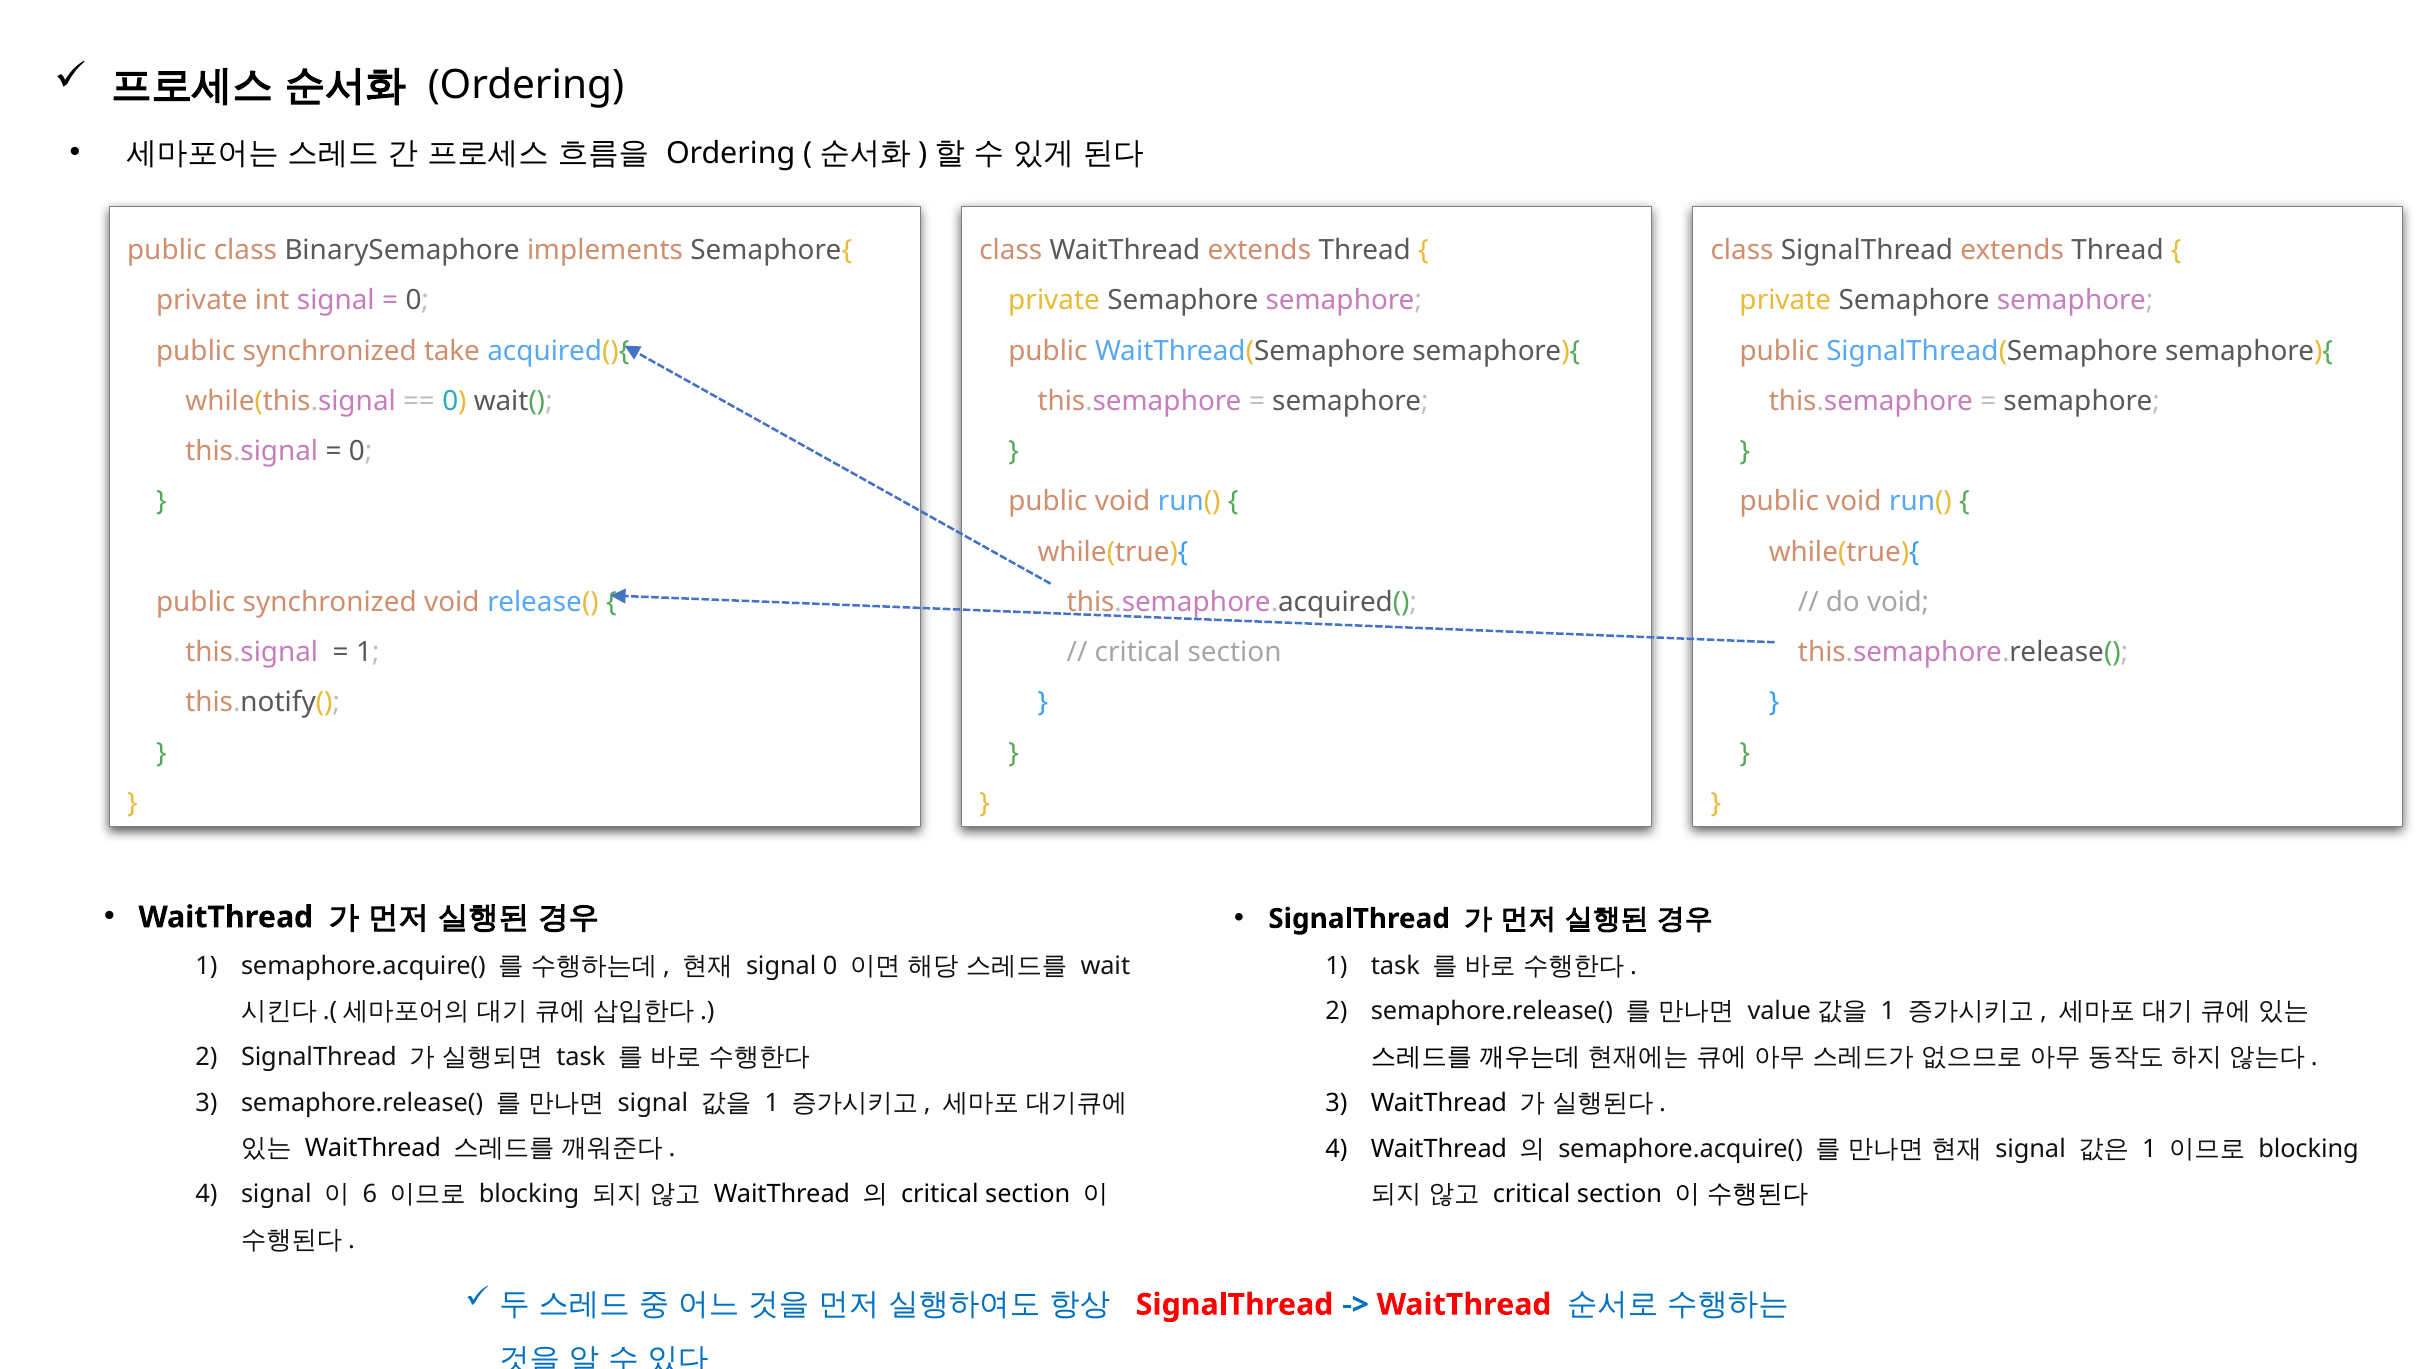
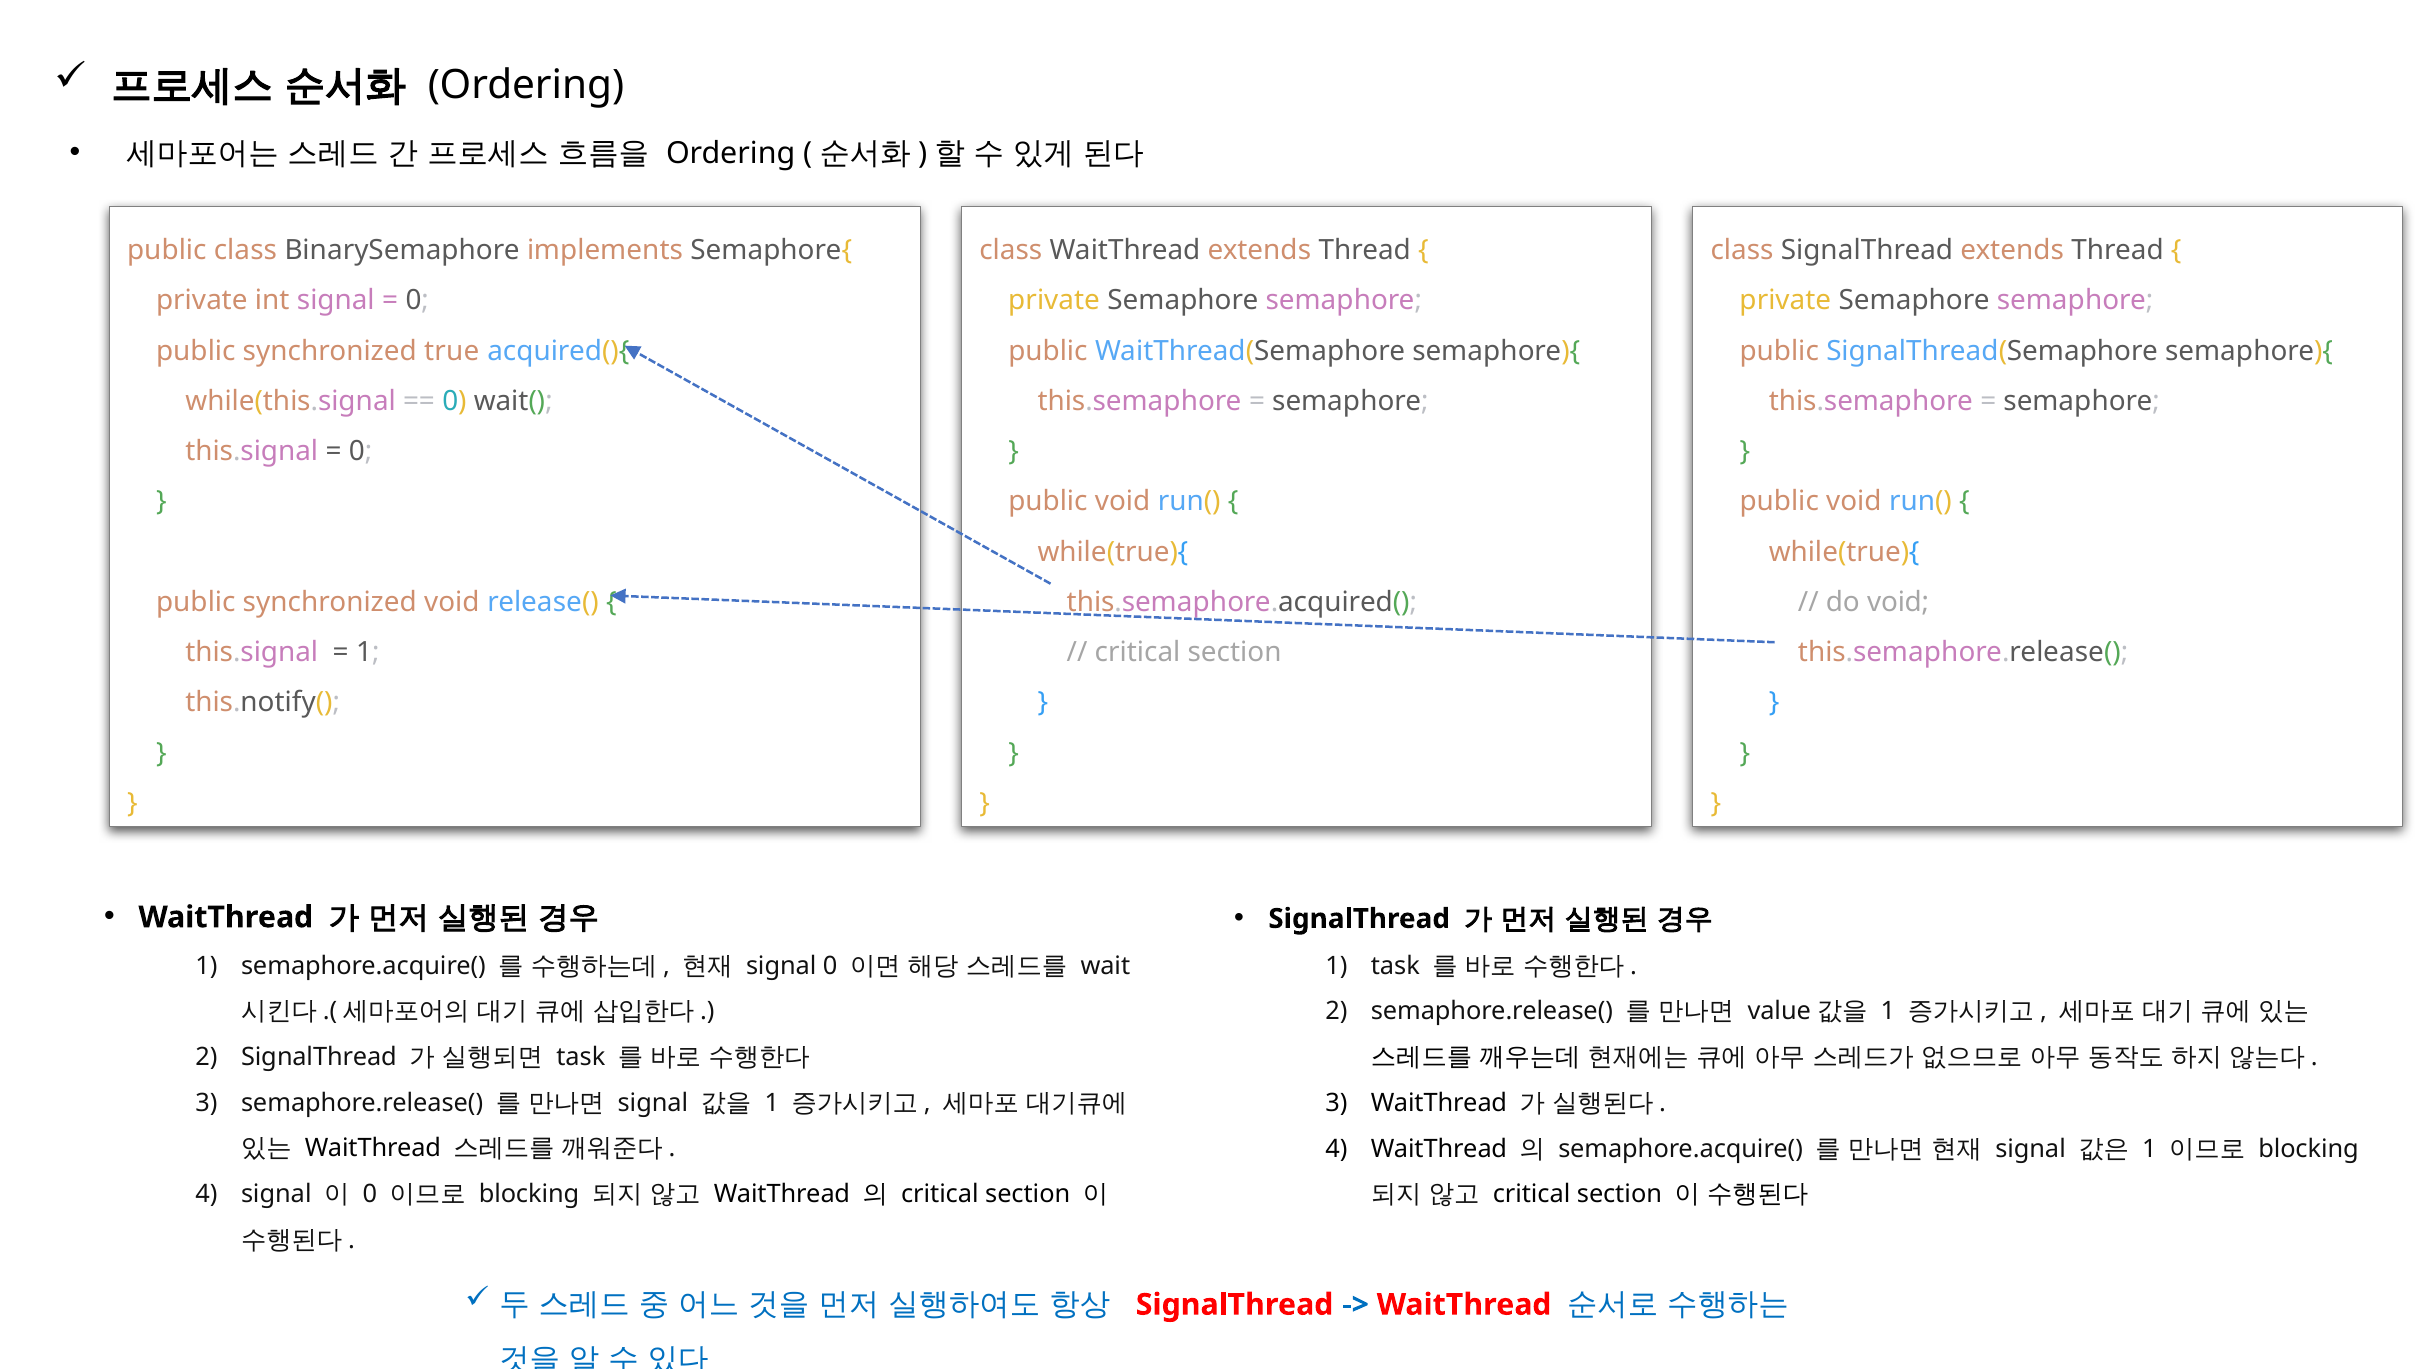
take: take -> true
6 at (370, 1194): 6 -> 0
